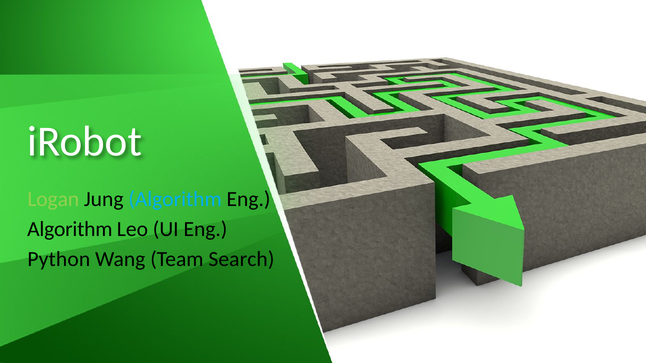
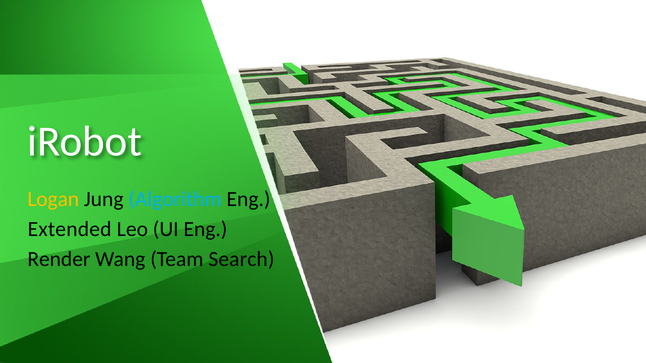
Logan colour: light green -> yellow
Algorithm at (70, 229): Algorithm -> Extended
Python: Python -> Render
